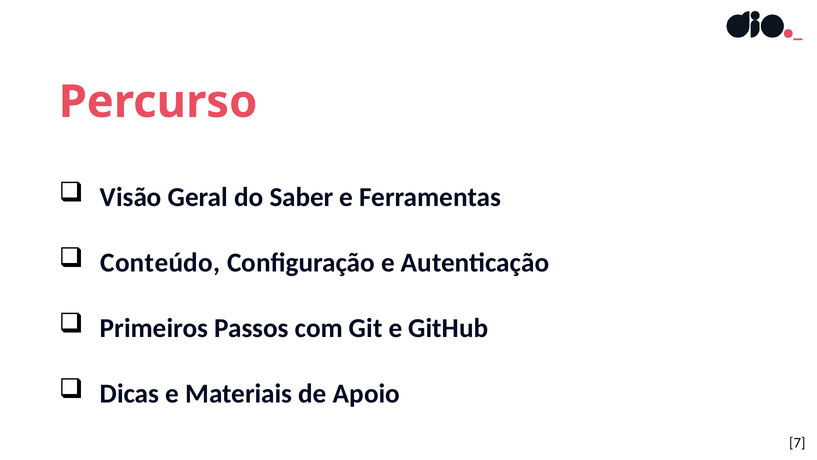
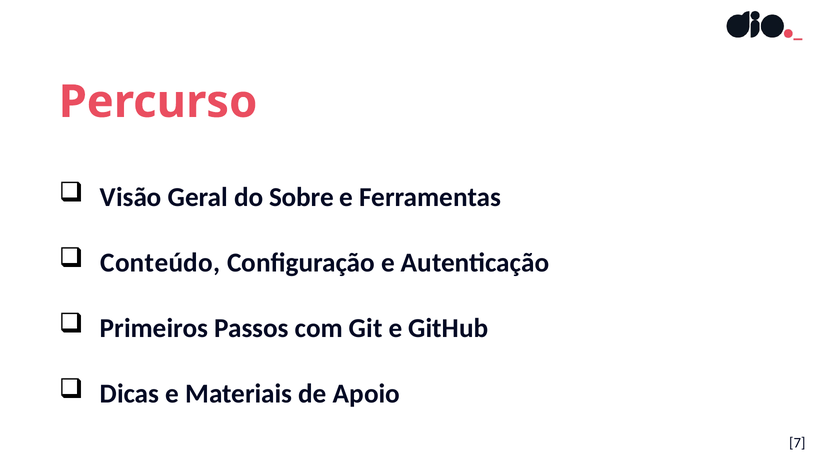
Saber: Saber -> Sobre
